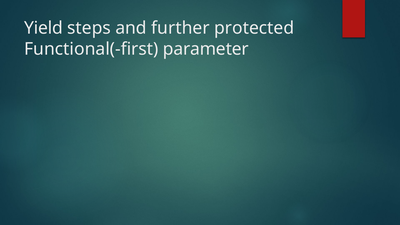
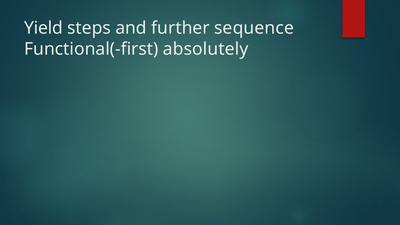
protected: protected -> sequence
parameter: parameter -> absolutely
